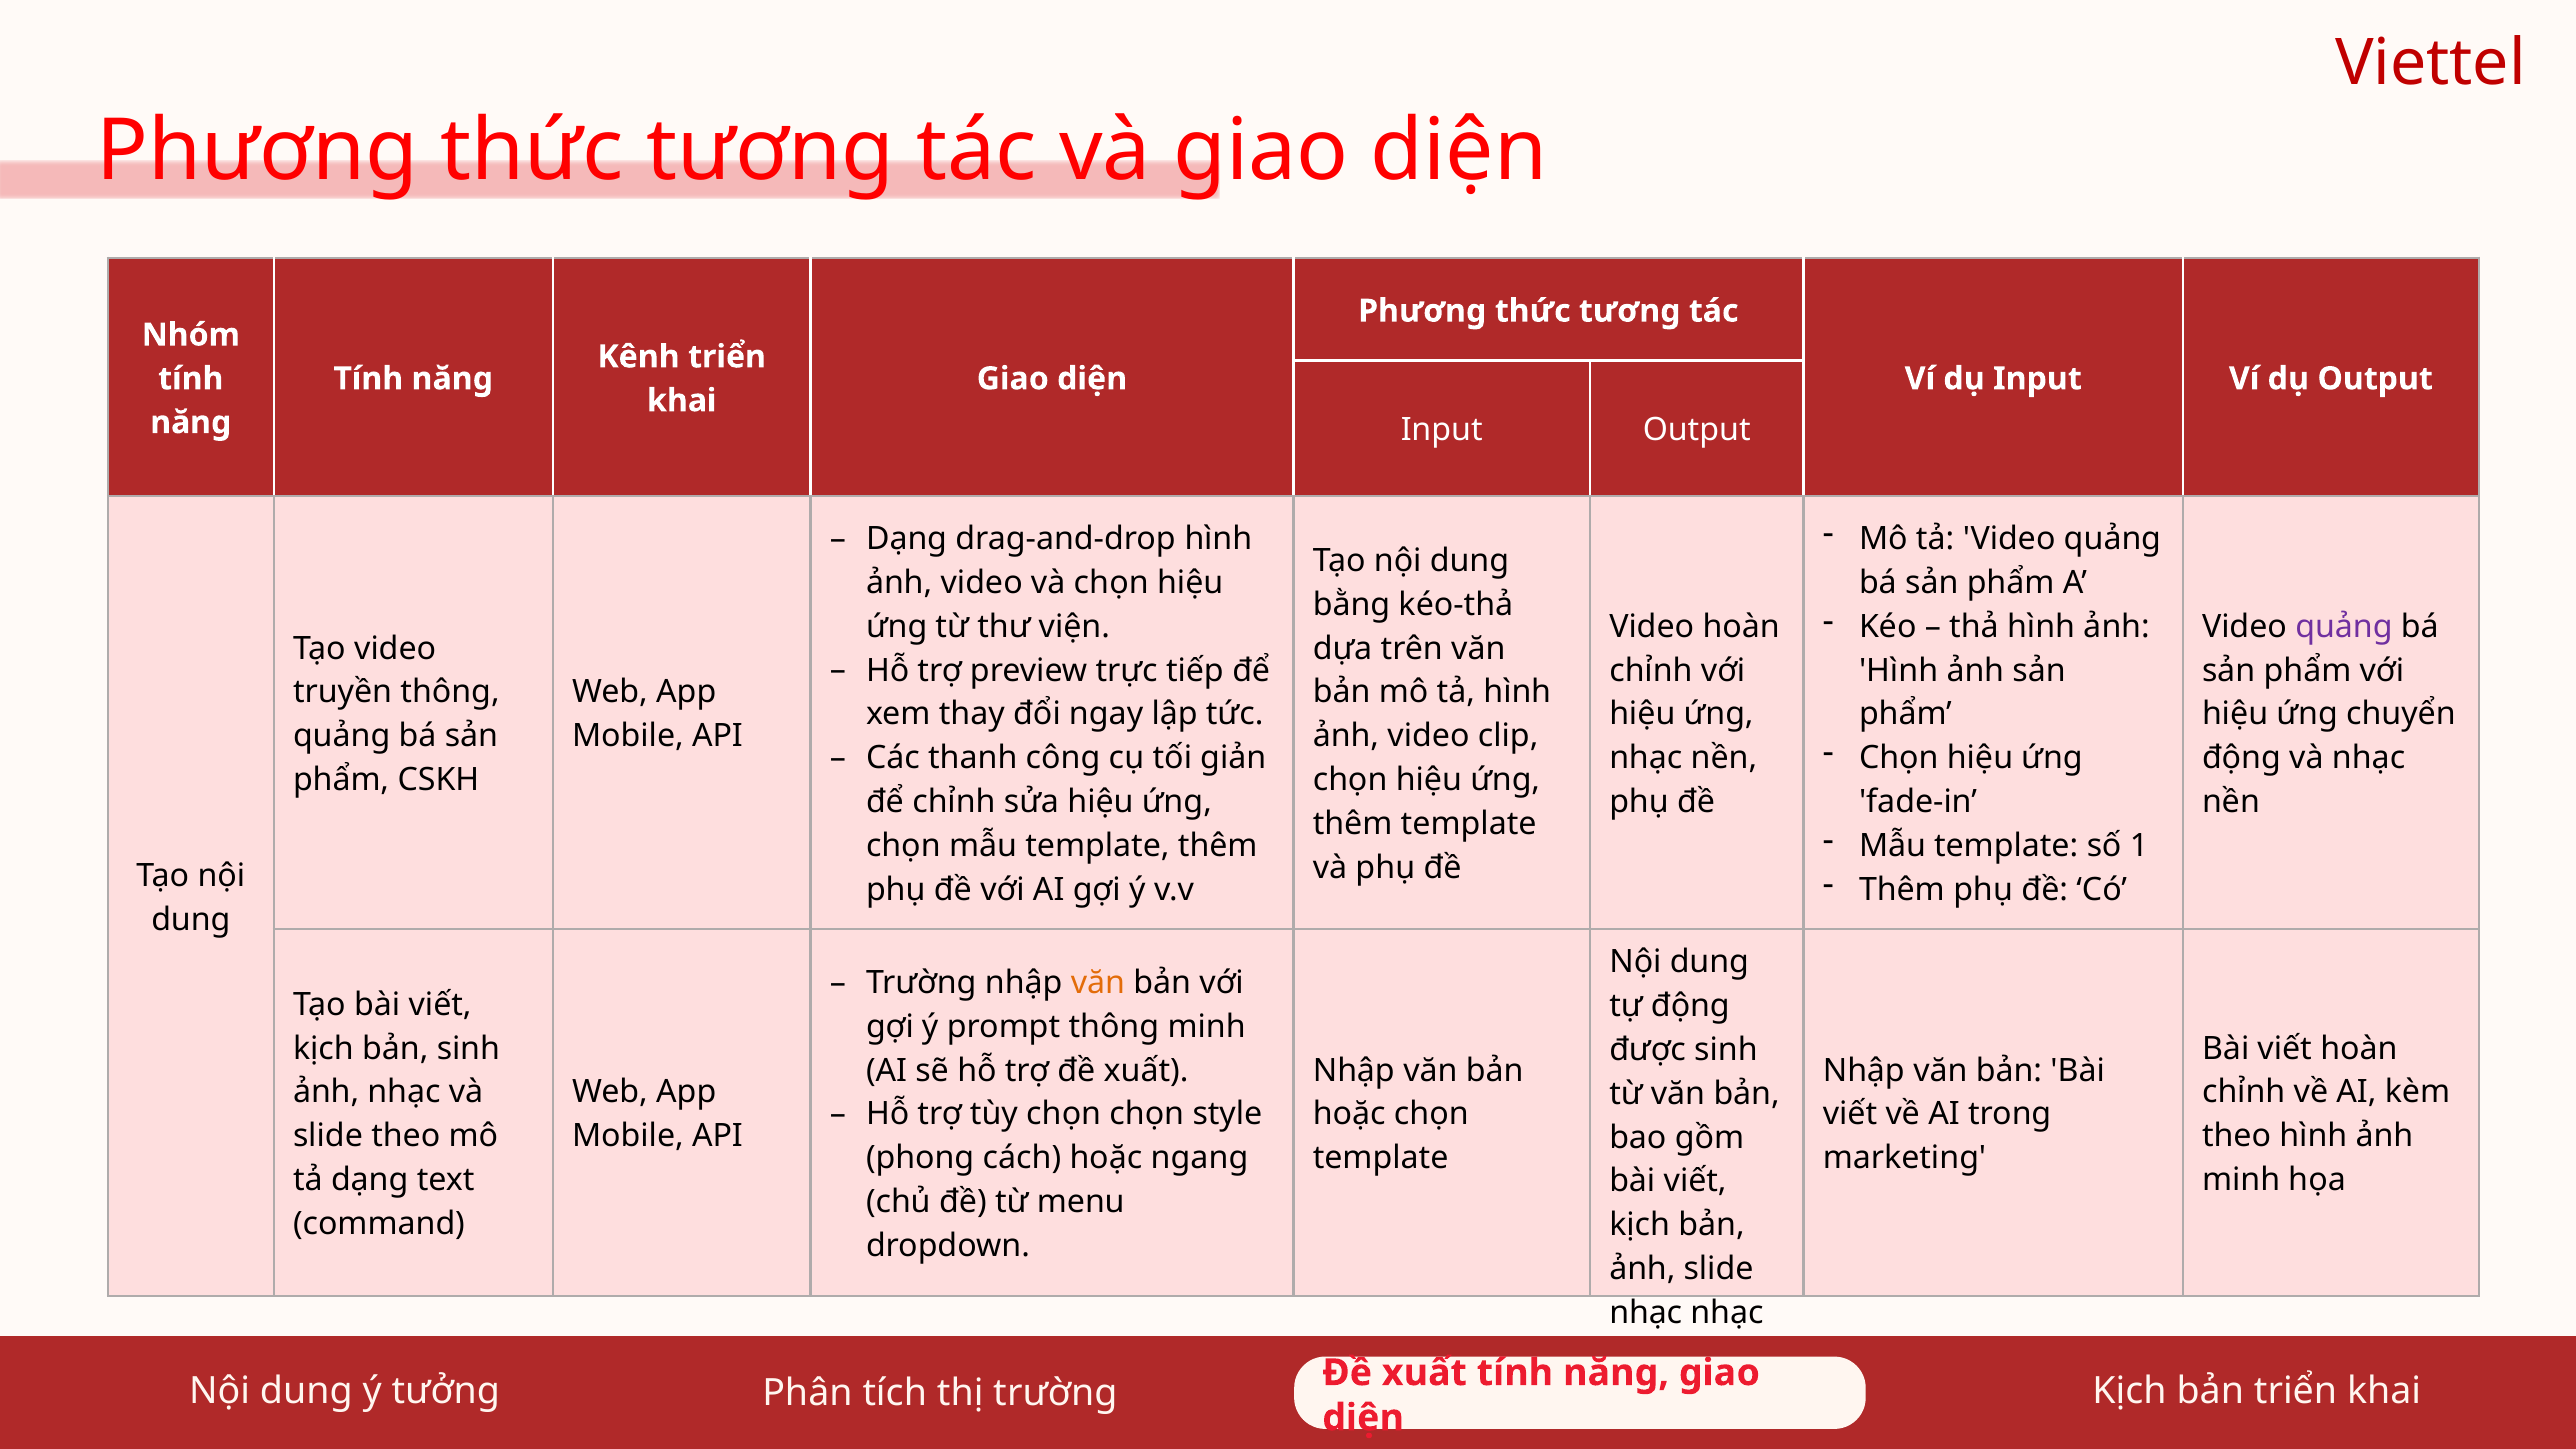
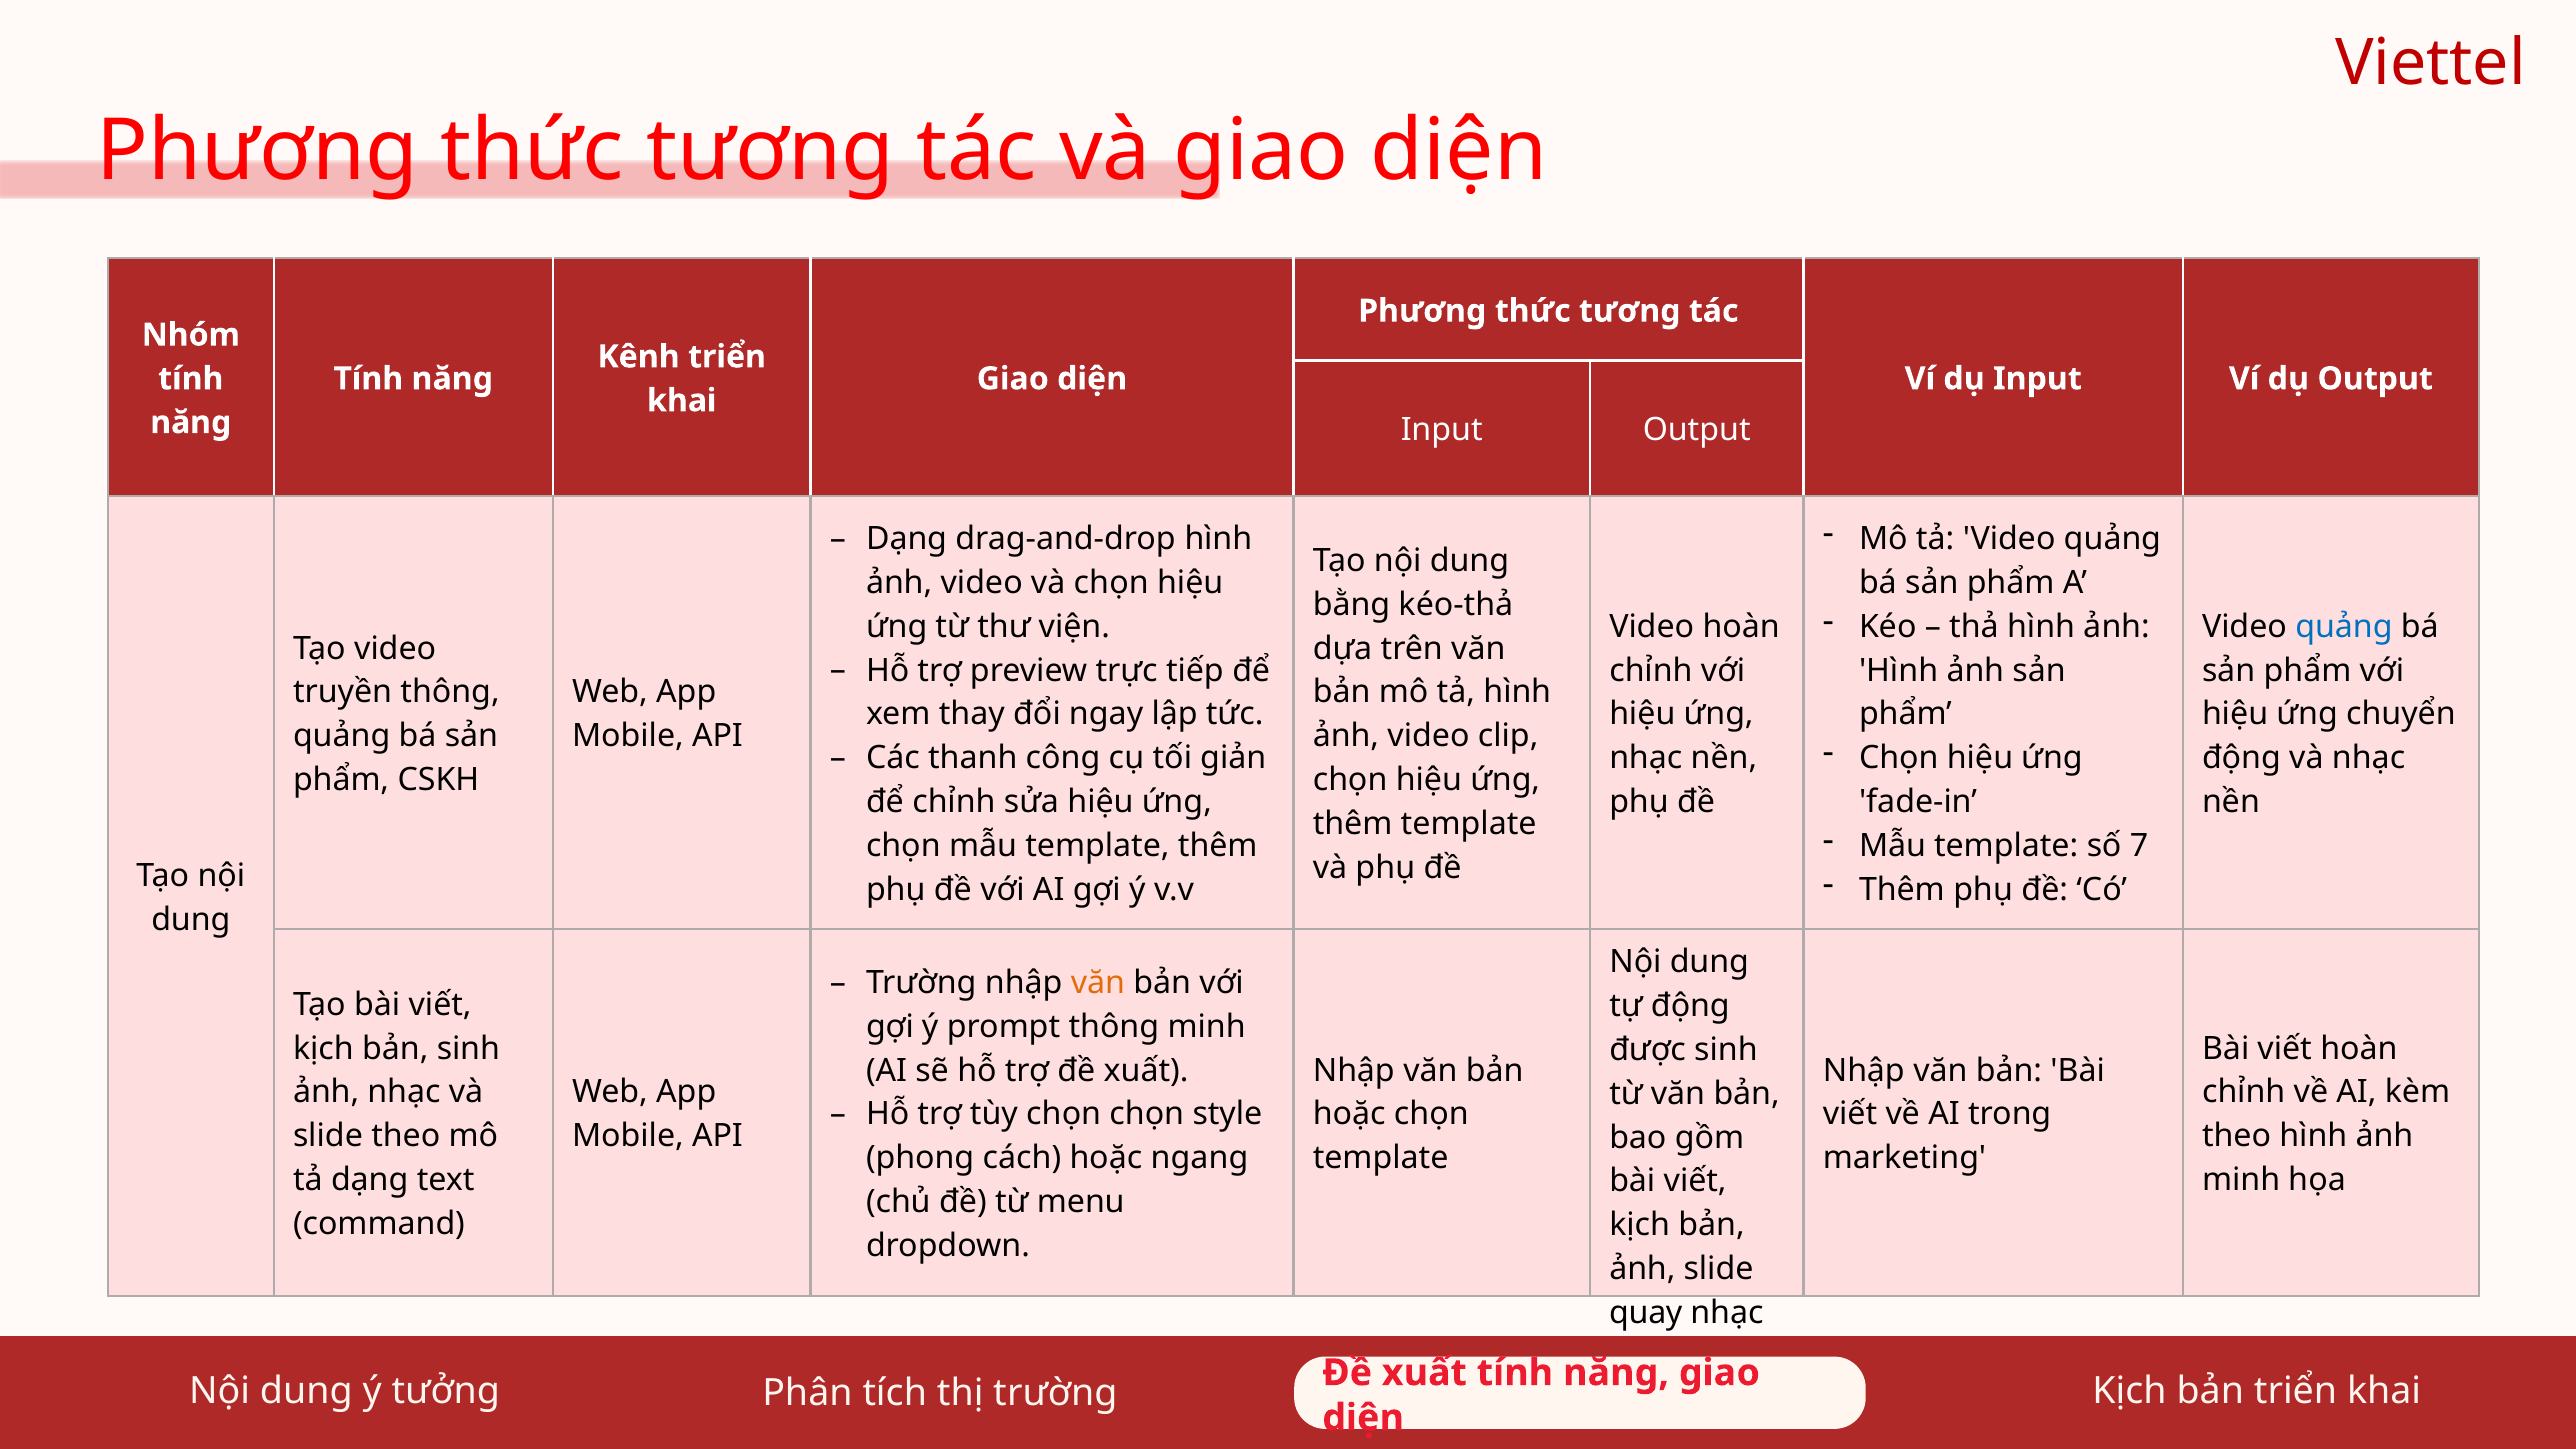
quảng at (2344, 627) colour: purple -> blue
1: 1 -> 7
nhạc at (1646, 1313): nhạc -> quay
